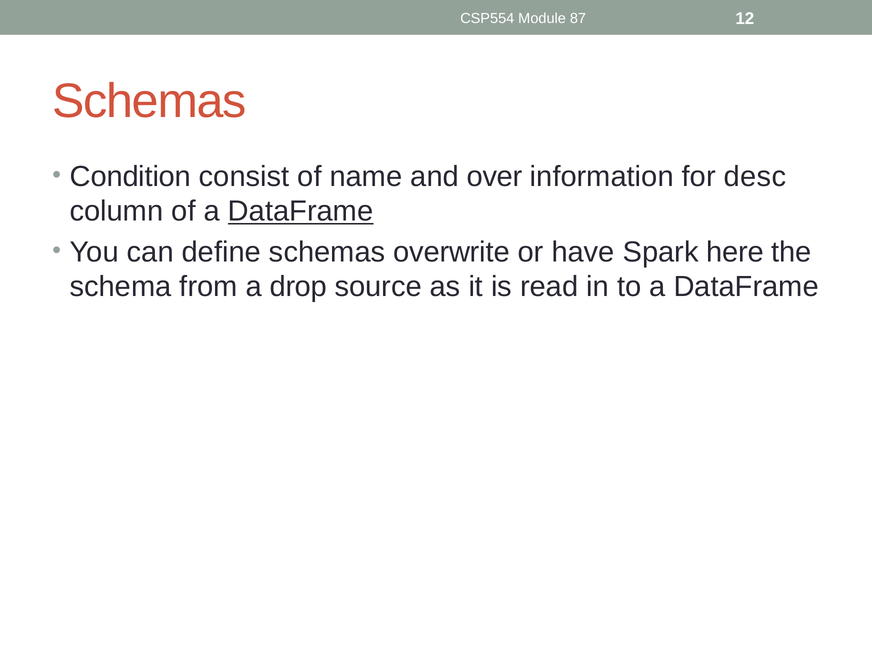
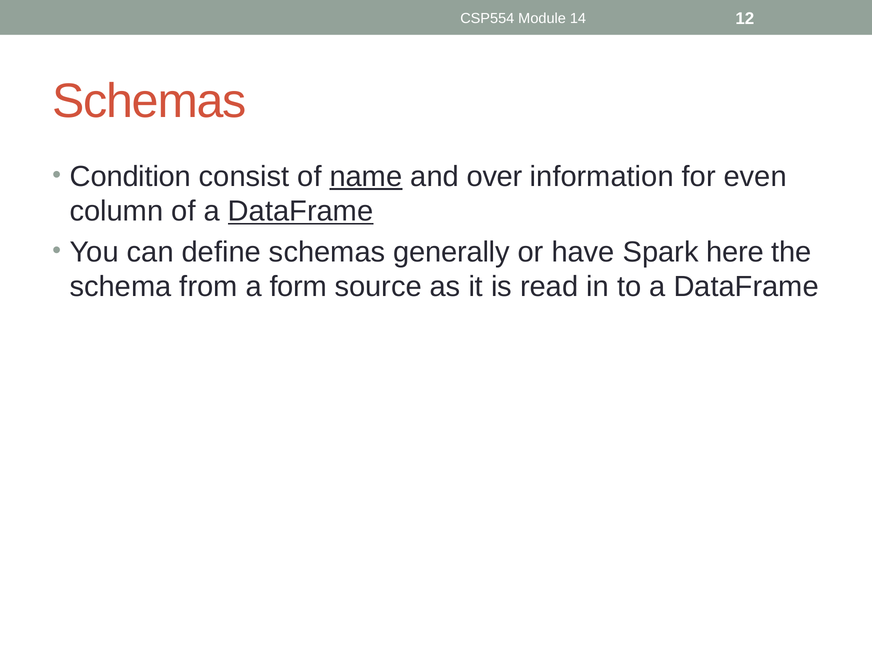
87: 87 -> 14
name underline: none -> present
desc: desc -> even
overwrite: overwrite -> generally
drop: drop -> form
